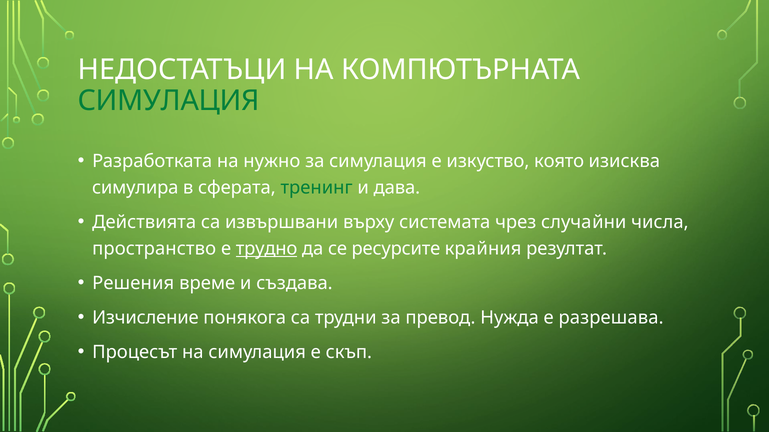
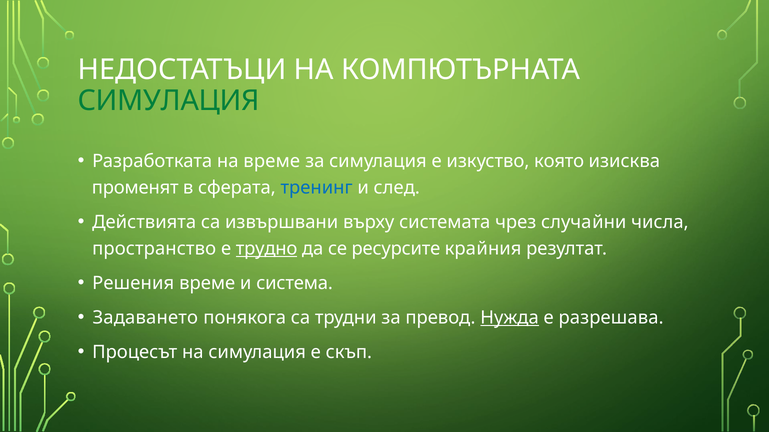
на нужно: нужно -> време
симулира: симулира -> променят
тренинг colour: green -> blue
дава: дава -> след
създава: създава -> система
Изчисление: Изчисление -> Задаването
Нужда underline: none -> present
